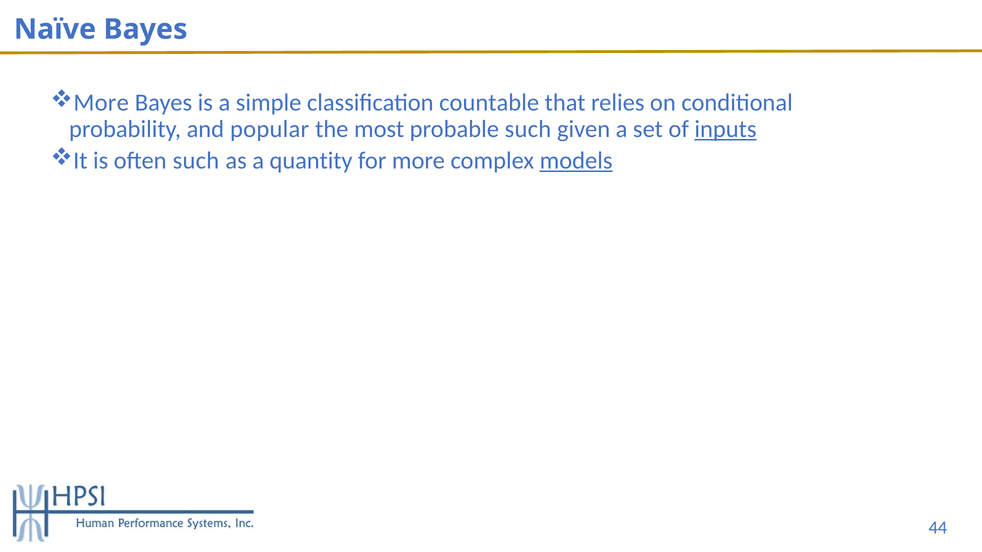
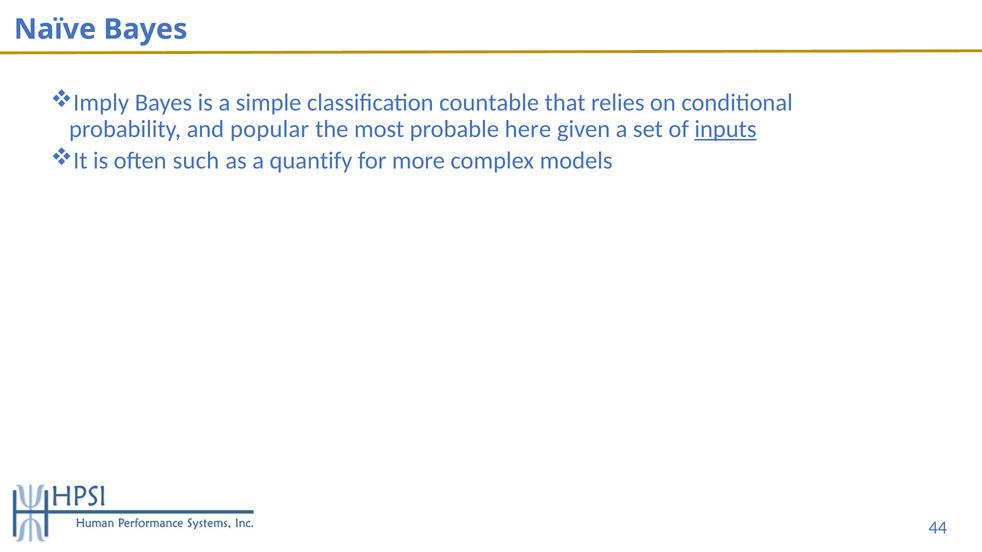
More at (101, 103): More -> Imply
probable such: such -> here
quantity: quantity -> quantify
models underline: present -> none
